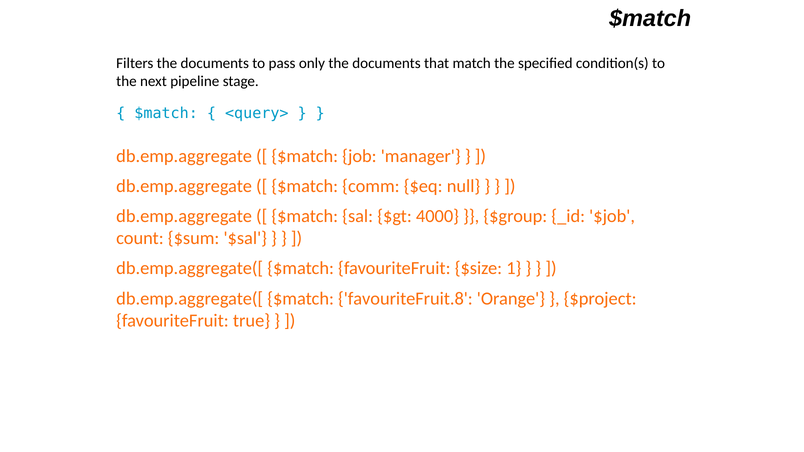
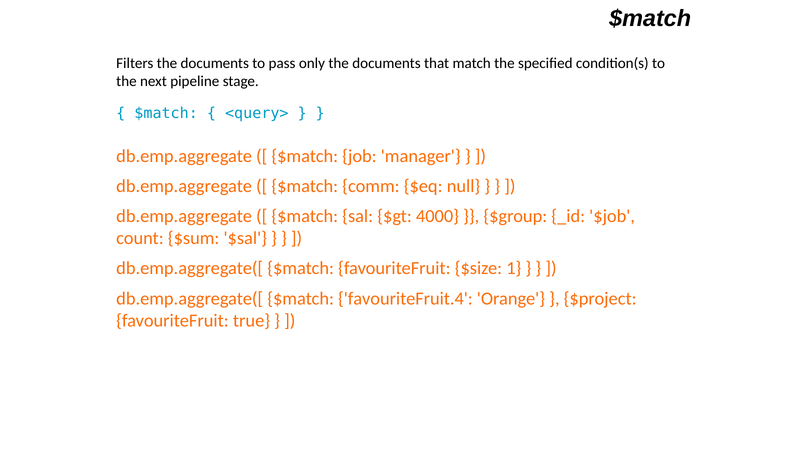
favouriteFruit.8: favouriteFruit.8 -> favouriteFruit.4
